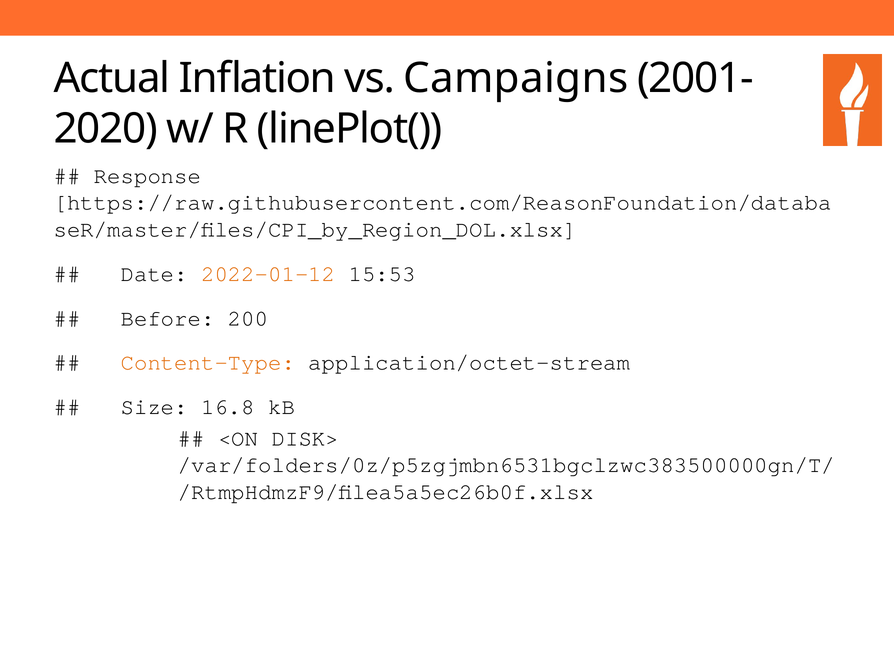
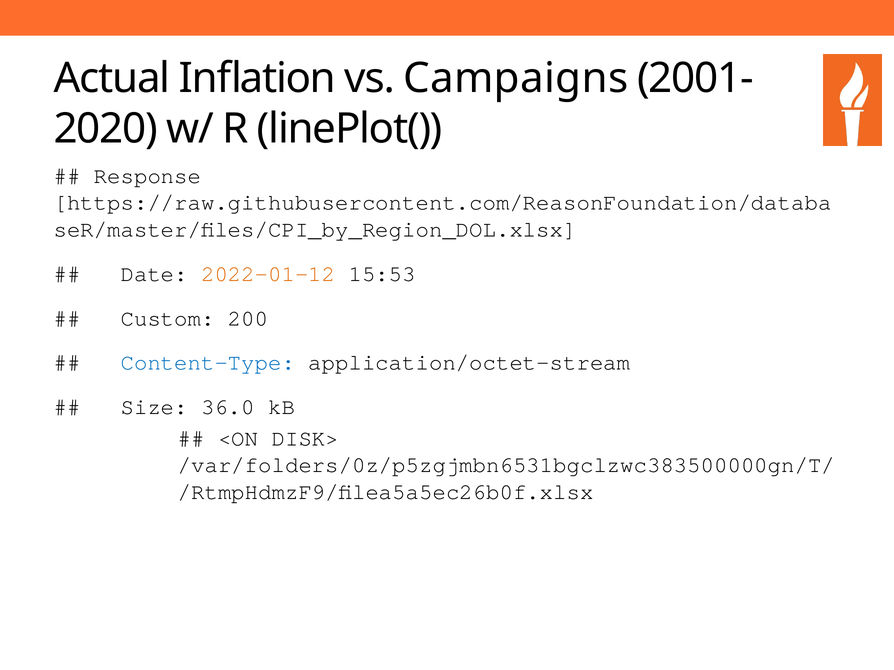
Before: Before -> Custom
Content-Type colour: orange -> blue
16.8: 16.8 -> 36.0
